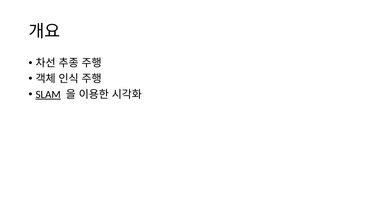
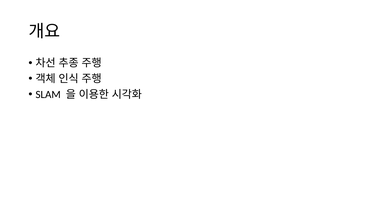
SLAM underline: present -> none
